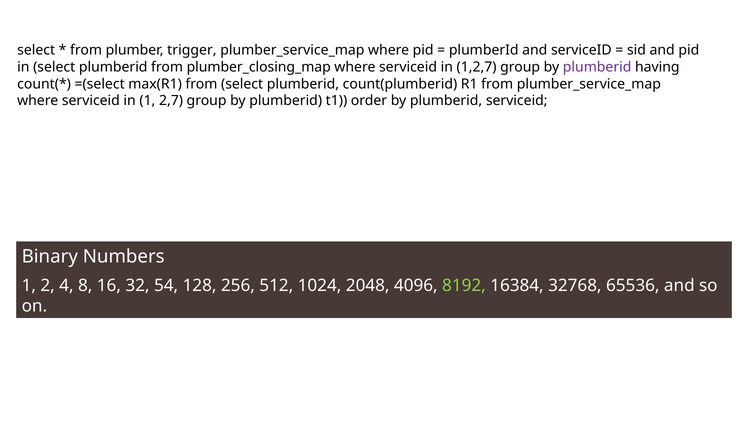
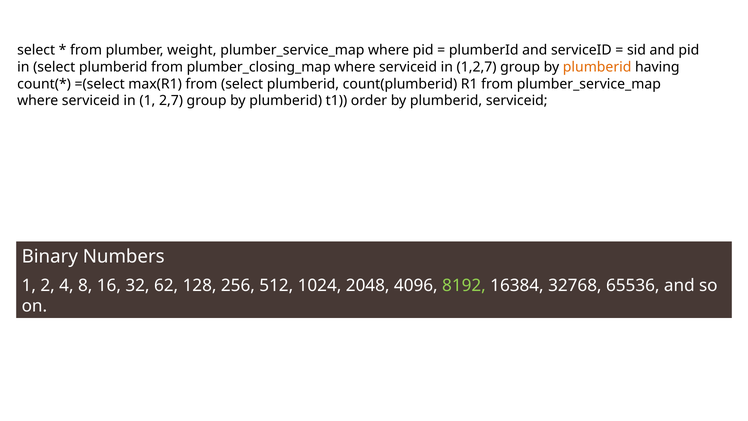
trigger: trigger -> weight
plumberid at (597, 67) colour: purple -> orange
54: 54 -> 62
